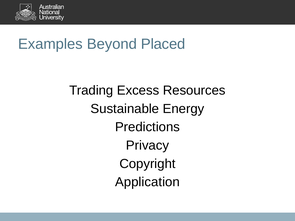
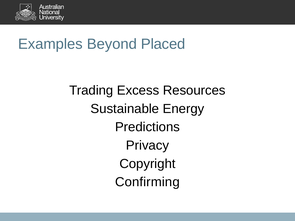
Application: Application -> Confirming
